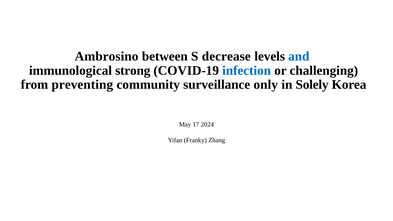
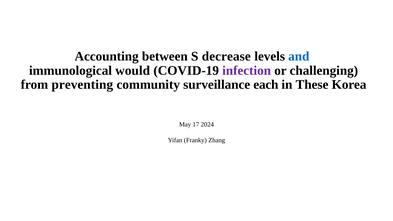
Ambrosino: Ambrosino -> Accounting
strong: strong -> would
infection colour: blue -> purple
only: only -> each
Solely: Solely -> These
